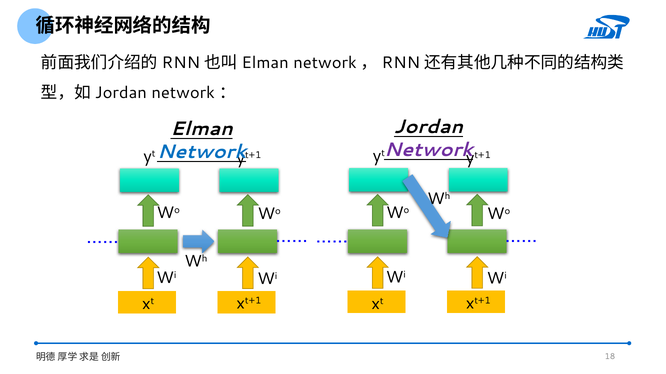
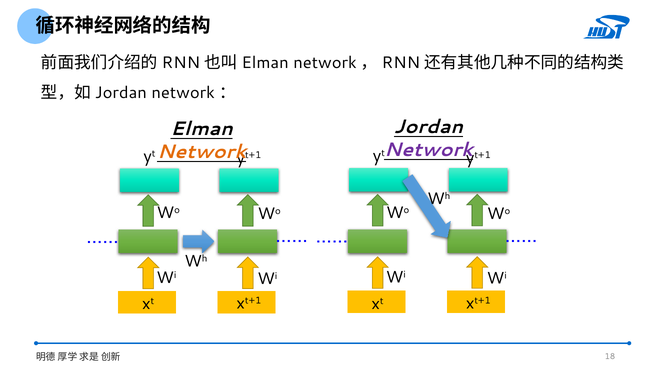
Network at (202, 152) colour: blue -> orange
